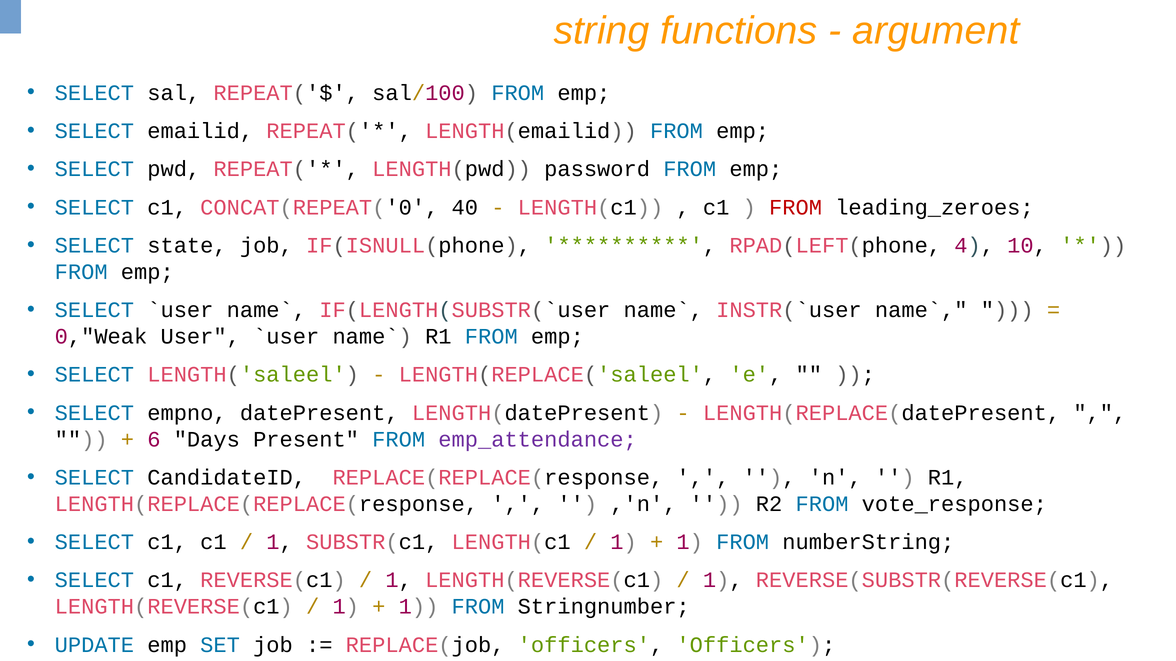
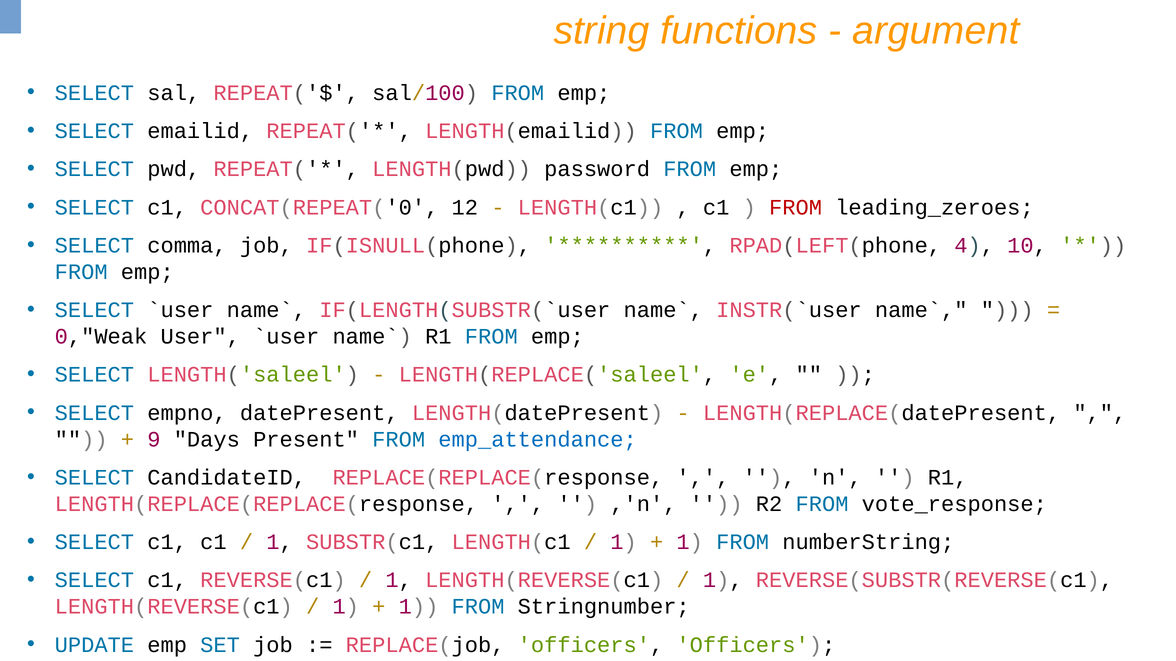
40: 40 -> 12
state: state -> comma
6: 6 -> 9
emp_attendance colour: purple -> blue
